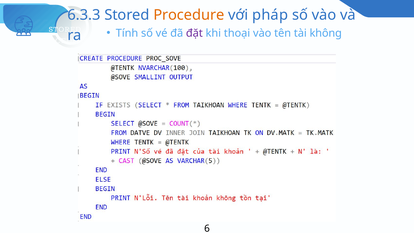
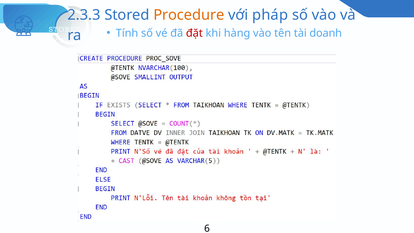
6.3.3: 6.3.3 -> 2.3.3
đặt colour: purple -> red
thoại: thoại -> hàng
không: không -> doanh
